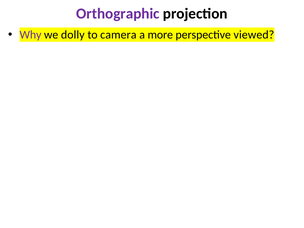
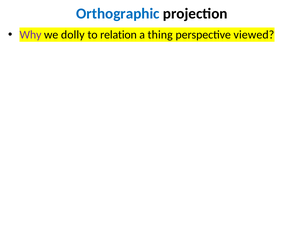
Orthographic colour: purple -> blue
camera: camera -> relation
more: more -> thing
